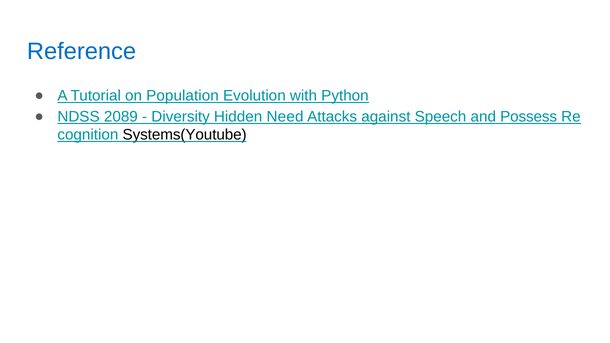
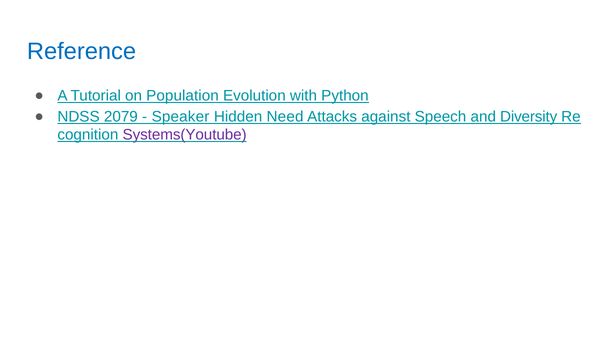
2089: 2089 -> 2079
Diversity: Diversity -> Speaker
Possess: Possess -> Diversity
Systems(Youtube colour: black -> purple
